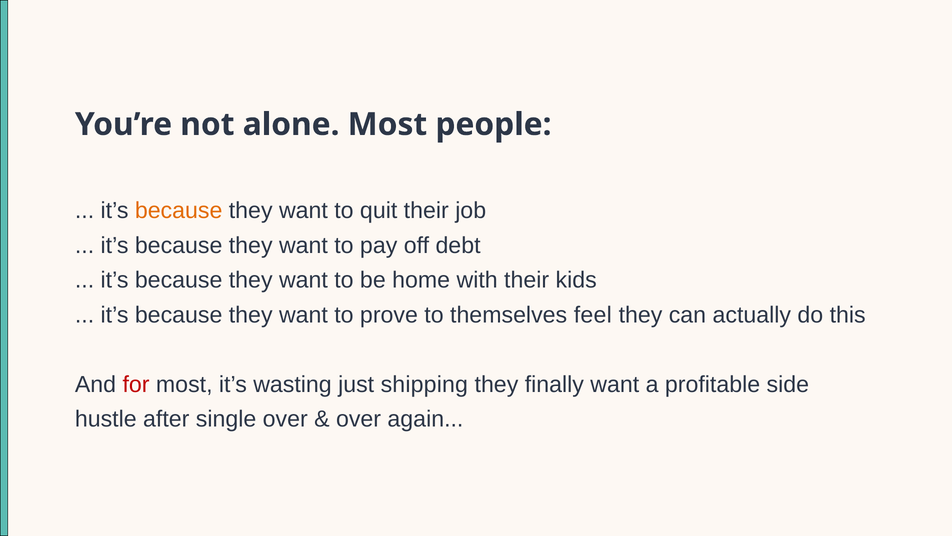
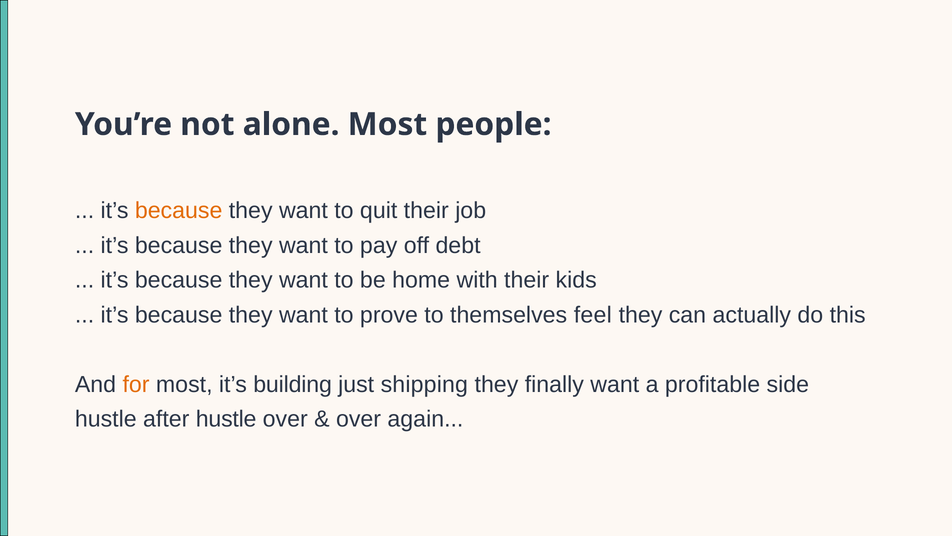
for colour: red -> orange
wasting: wasting -> building
after single: single -> hustle
